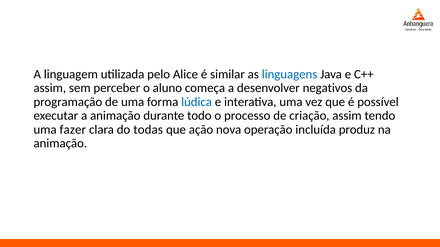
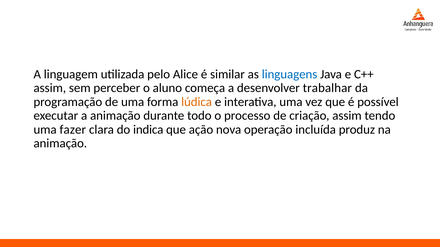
negativos: negativos -> trabalhar
lúdica colour: blue -> orange
todas: todas -> indica
